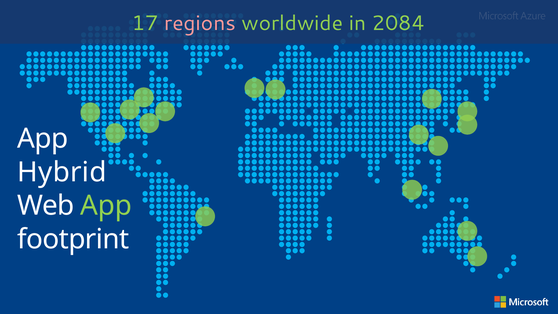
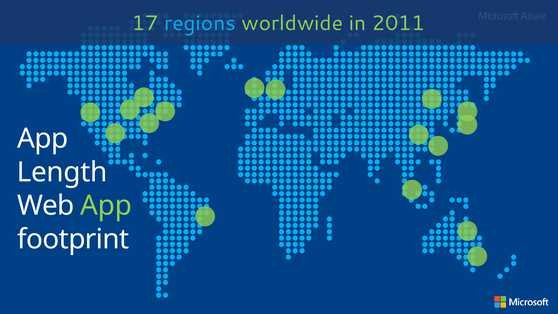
regions colour: pink -> light blue
2084: 2084 -> 2011
Hybrid: Hybrid -> Length
